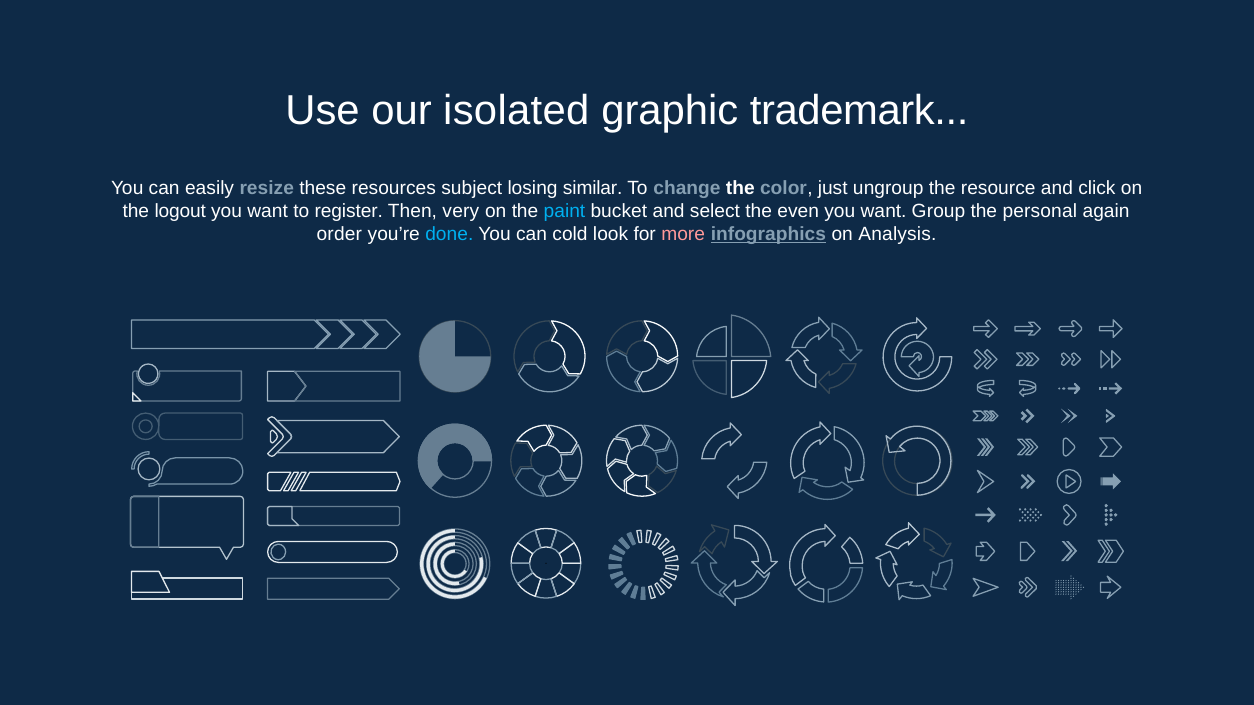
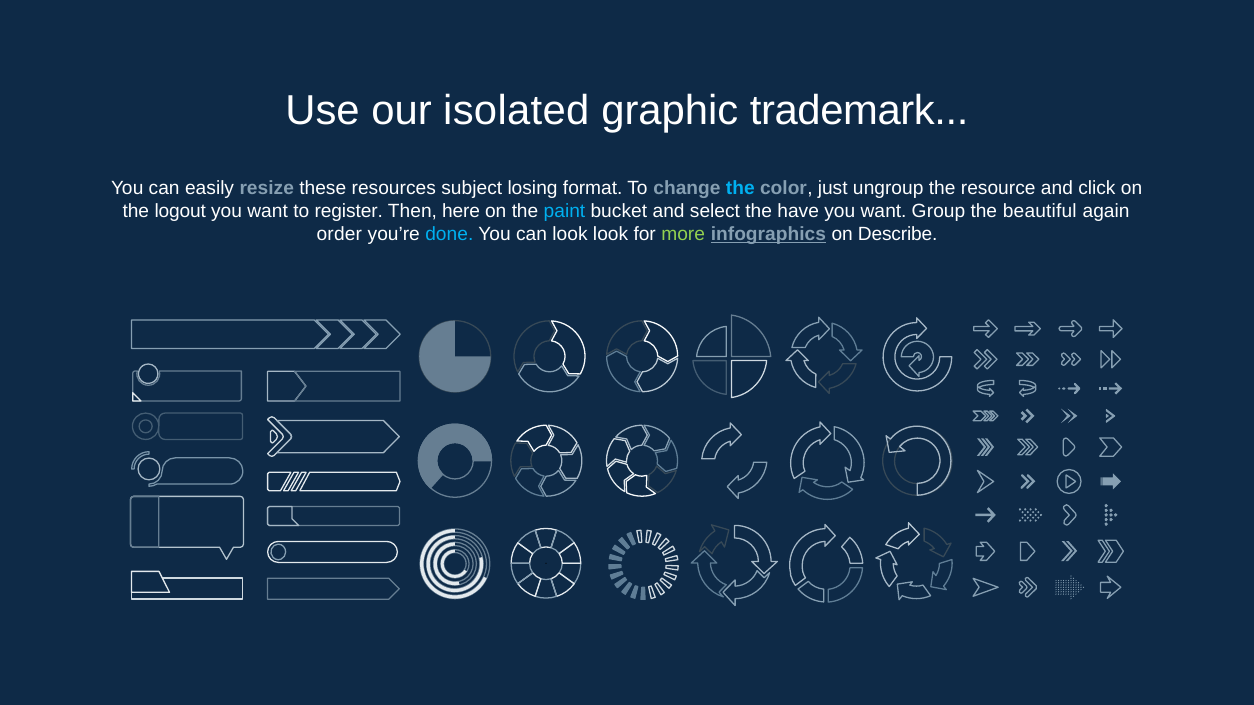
similar: similar -> format
the at (740, 188) colour: white -> light blue
very: very -> here
even: even -> have
personal: personal -> beautiful
can cold: cold -> look
more colour: pink -> light green
Analysis: Analysis -> Describe
